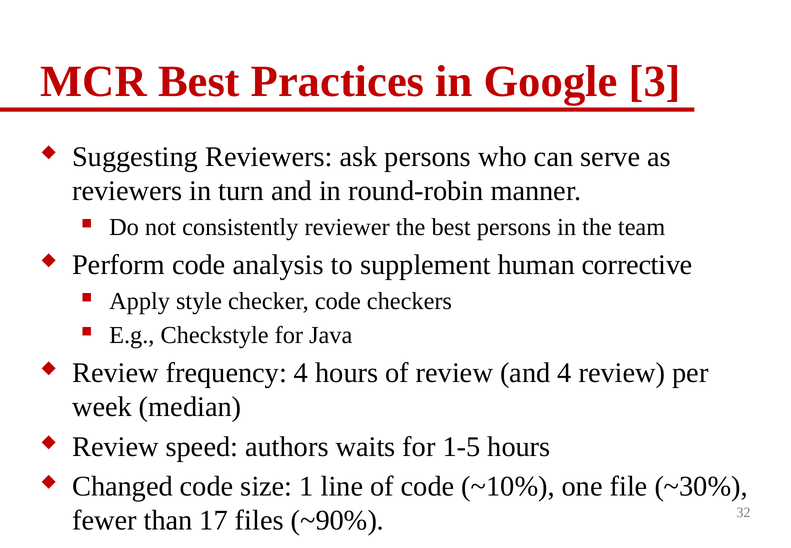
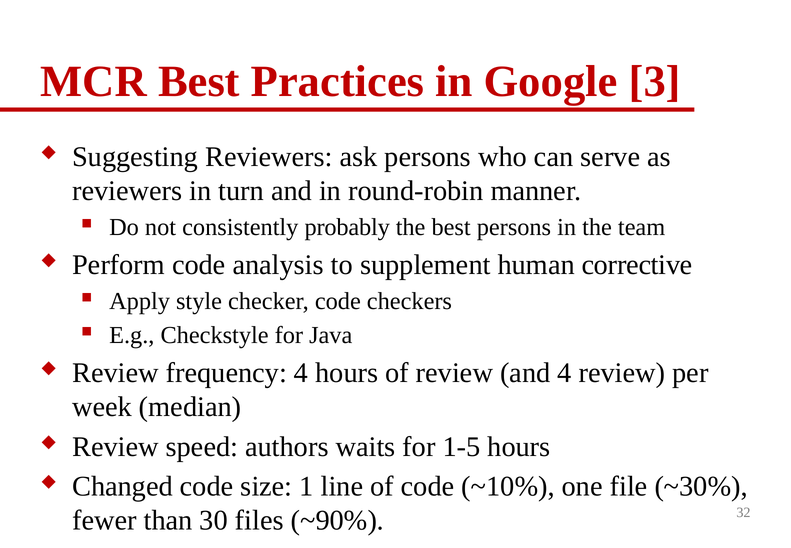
reviewer: reviewer -> probably
17: 17 -> 30
